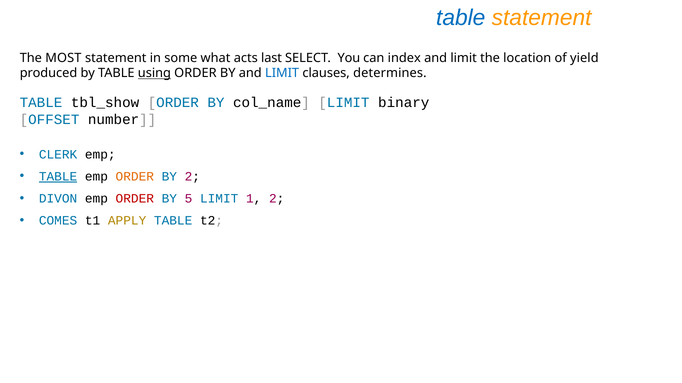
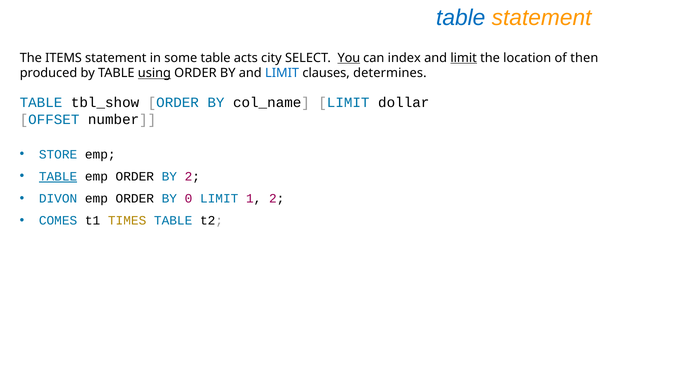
MOST: MOST -> ITEMS
some what: what -> table
last: last -> city
You underline: none -> present
limit at (464, 58) underline: none -> present
yield: yield -> then
binary: binary -> dollar
CLERK: CLERK -> STORE
ORDER at (135, 177) colour: orange -> black
ORDER at (135, 199) colour: red -> black
5: 5 -> 0
APPLY: APPLY -> TIMES
